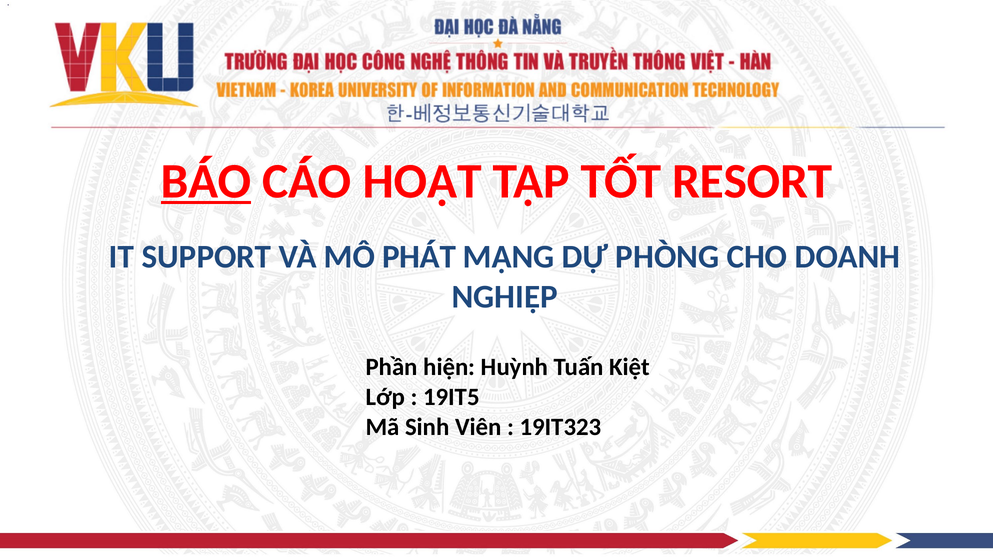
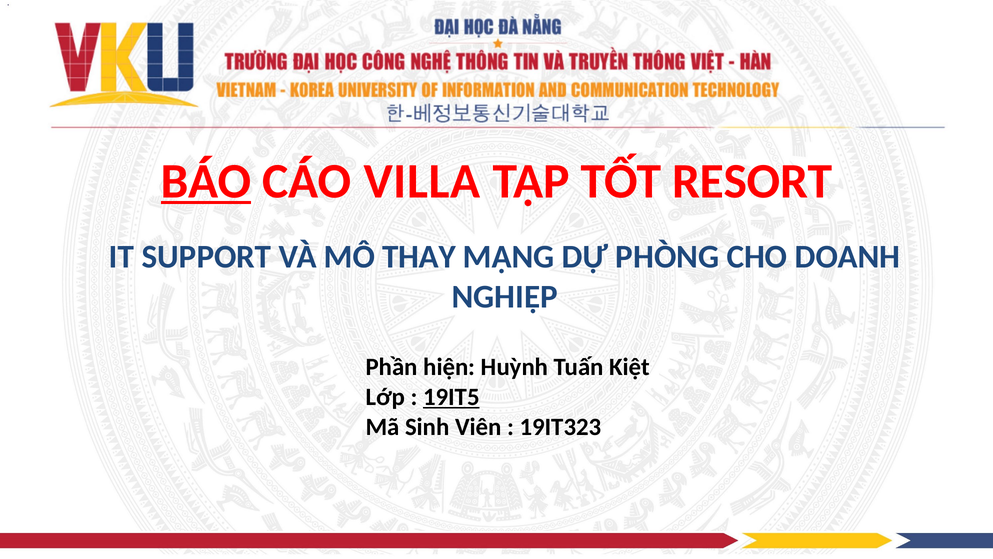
HOẠT: HOẠT -> VILLA
PHÁT: PHÁT -> THAY
19IT5 underline: none -> present
